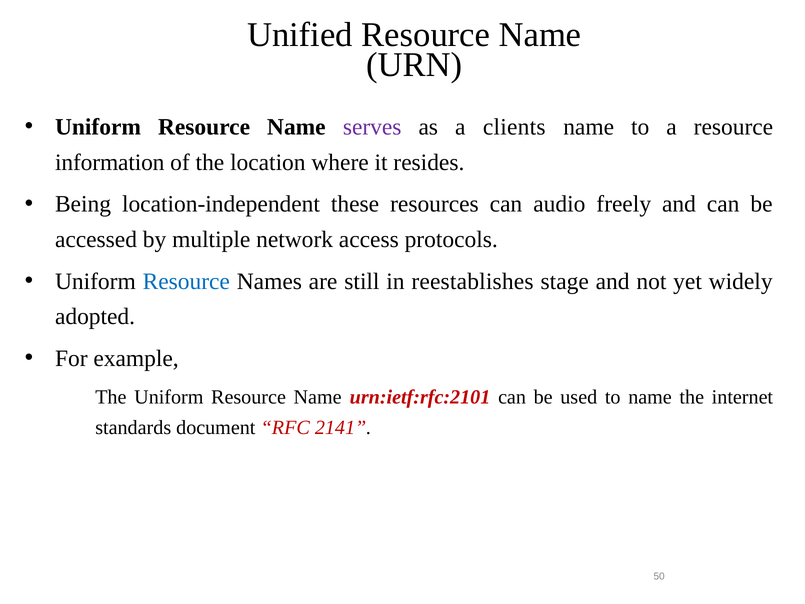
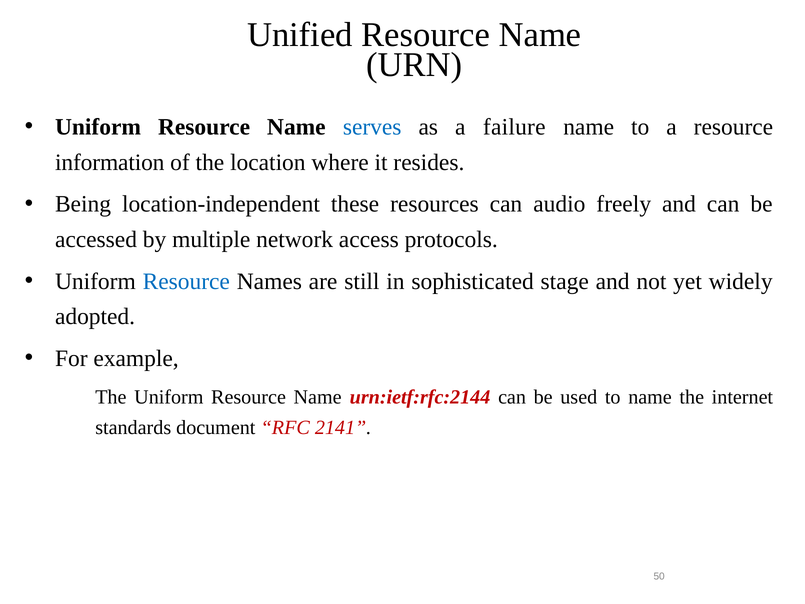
serves colour: purple -> blue
clients: clients -> failure
reestablishes: reestablishes -> sophisticated
urn:ietf:rfc:2101: urn:ietf:rfc:2101 -> urn:ietf:rfc:2144
